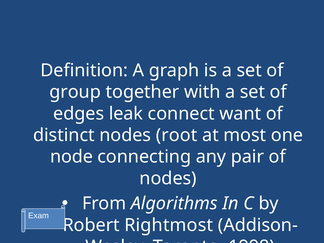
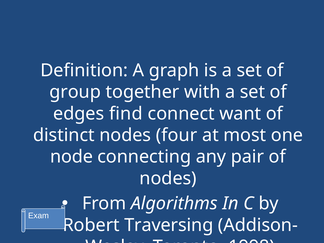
leak: leak -> find
root: root -> four
Rightmost: Rightmost -> Traversing
